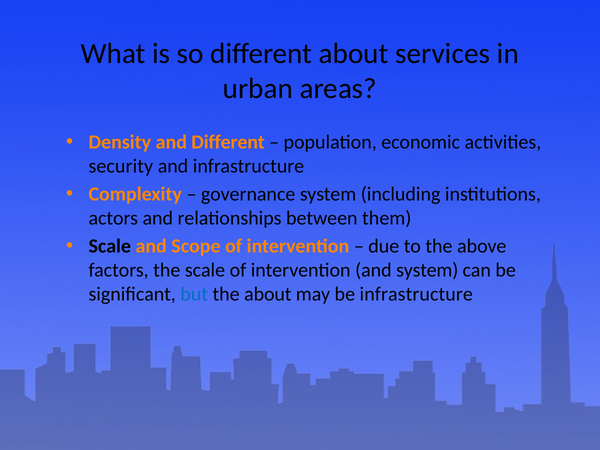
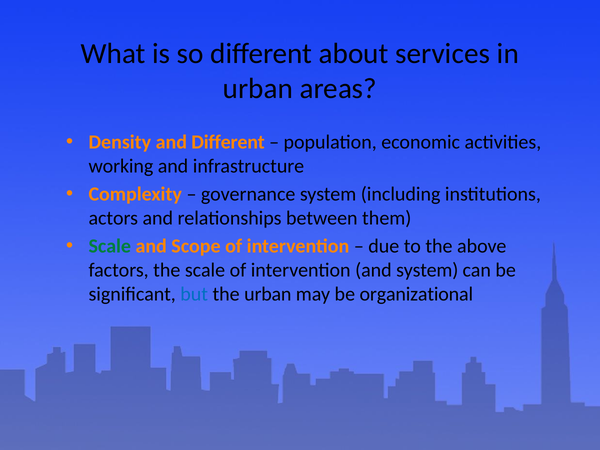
security: security -> working
Scale at (110, 246) colour: black -> green
the about: about -> urban
be infrastructure: infrastructure -> organizational
